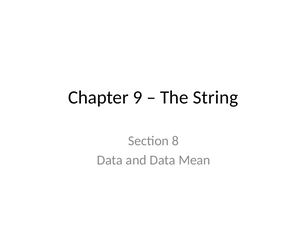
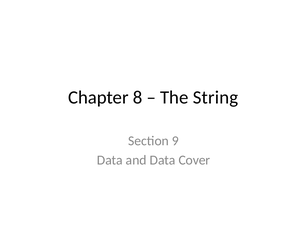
9: 9 -> 8
8: 8 -> 9
Mean: Mean -> Cover
